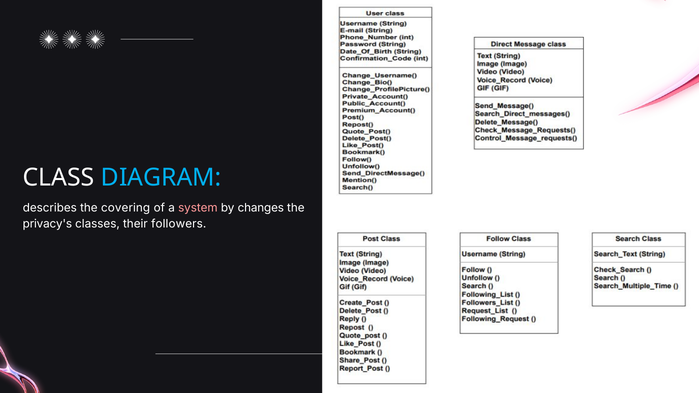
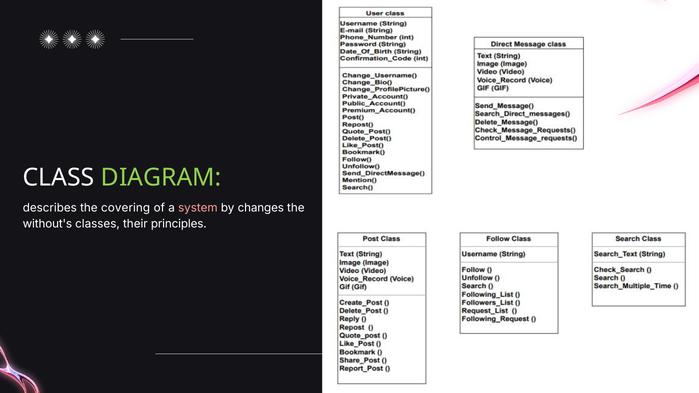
DIAGRAM colour: light blue -> light green
privacy's: privacy's -> without's
followers: followers -> principles
